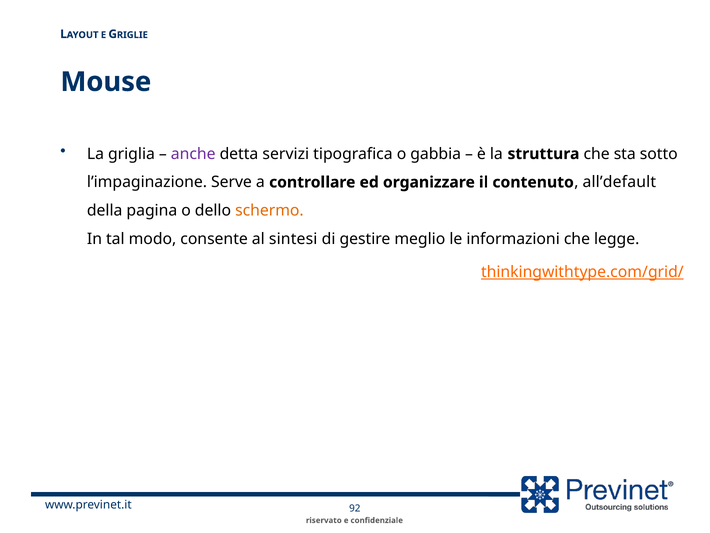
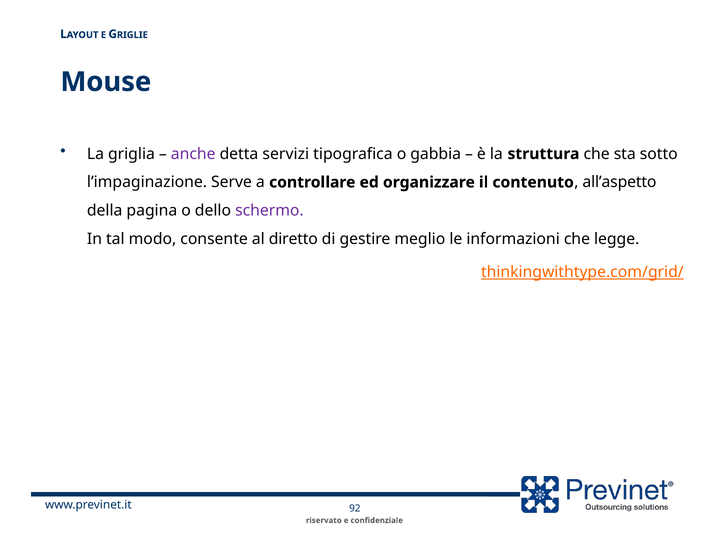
all’default: all’default -> all’aspetto
schermo colour: orange -> purple
sintesi: sintesi -> diretto
